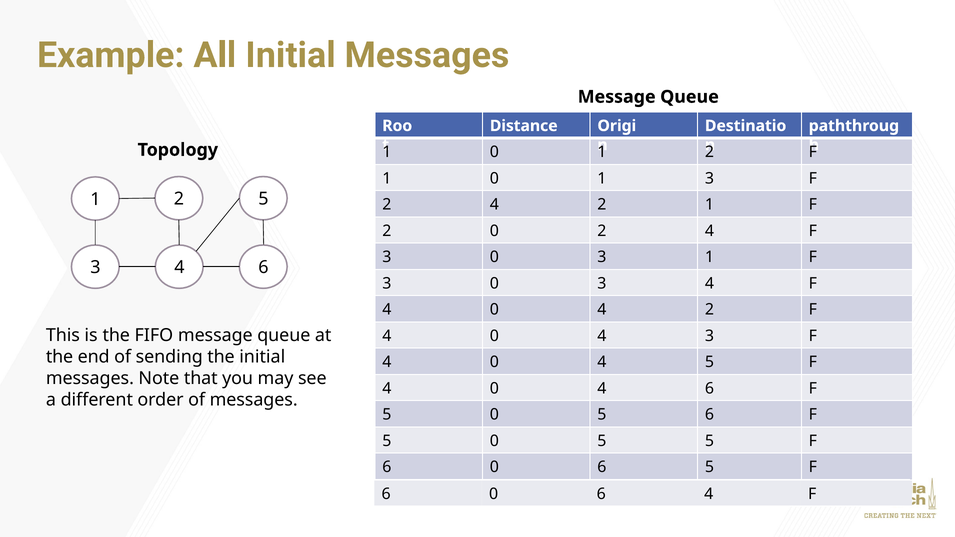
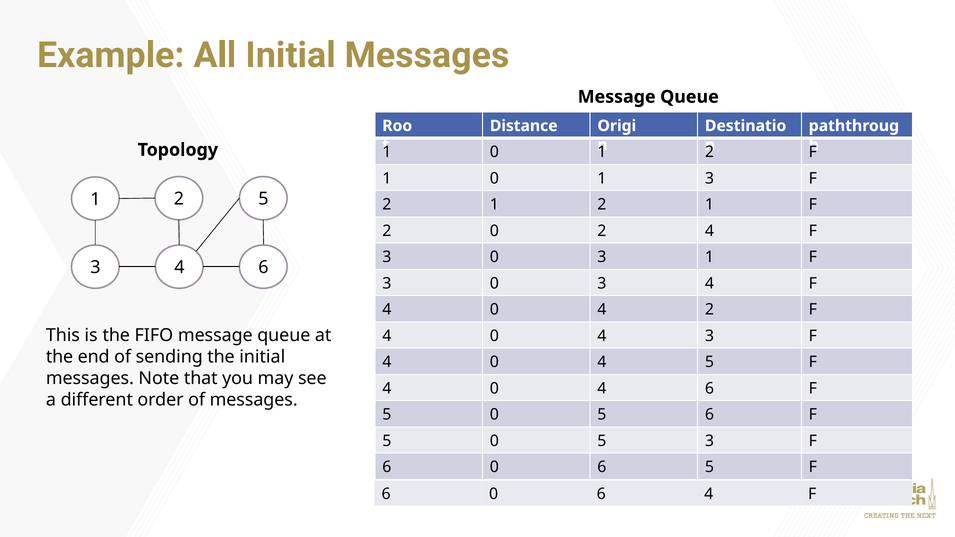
4 at (494, 205): 4 -> 1
5 5: 5 -> 3
